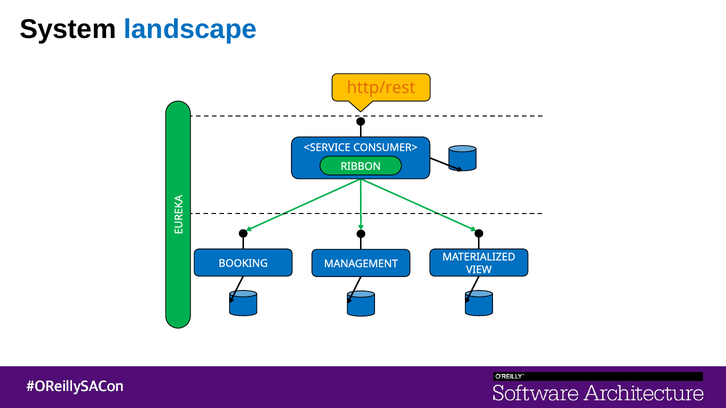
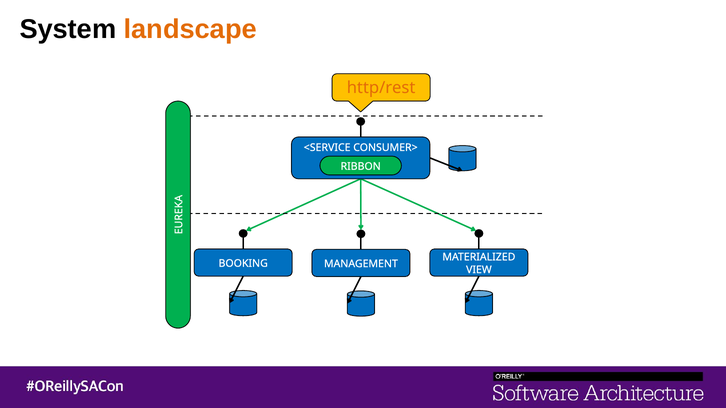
landscape colour: blue -> orange
